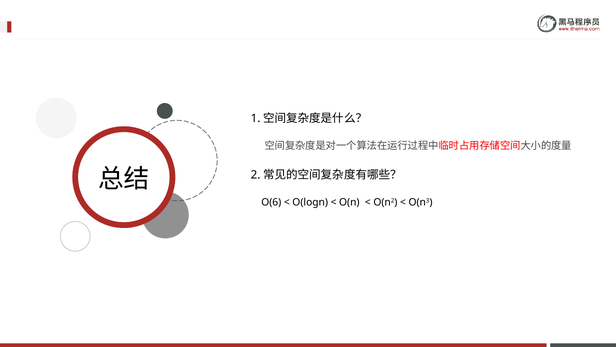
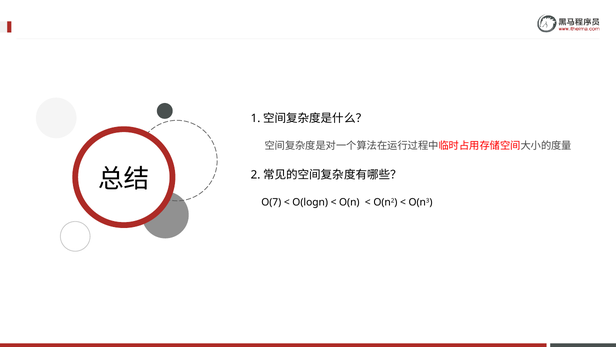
O(6: O(6 -> O(7
